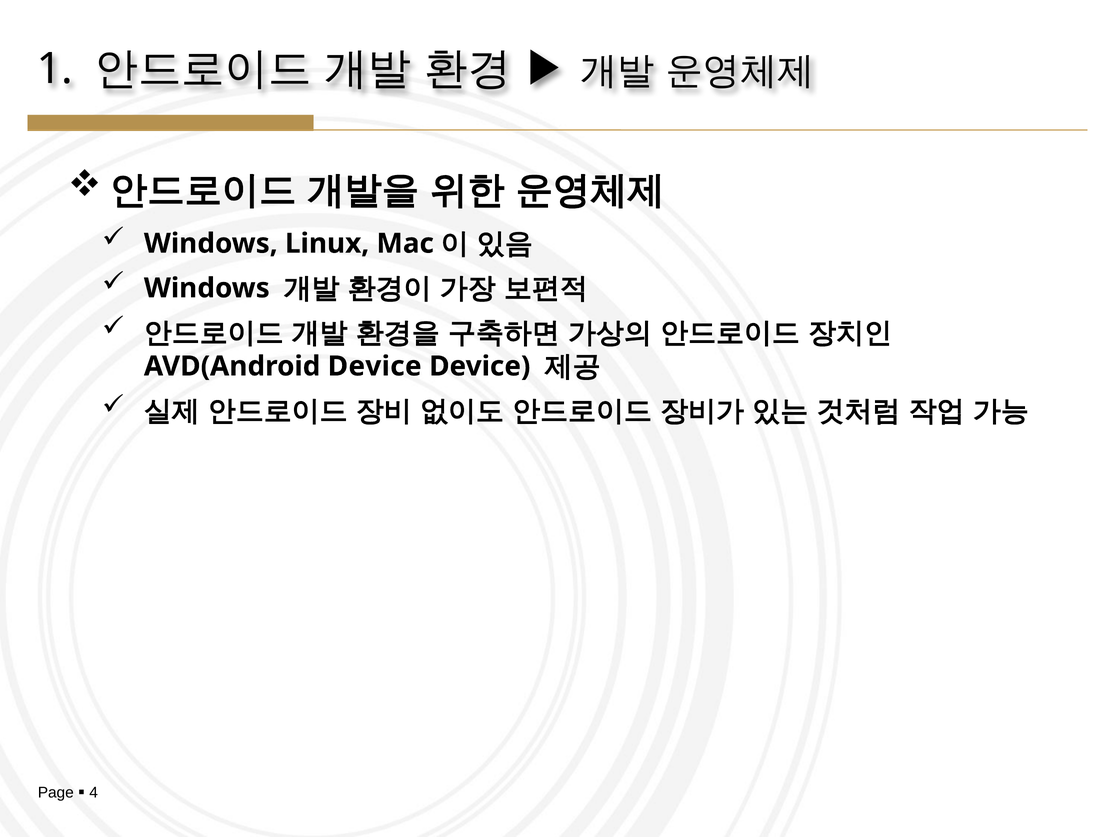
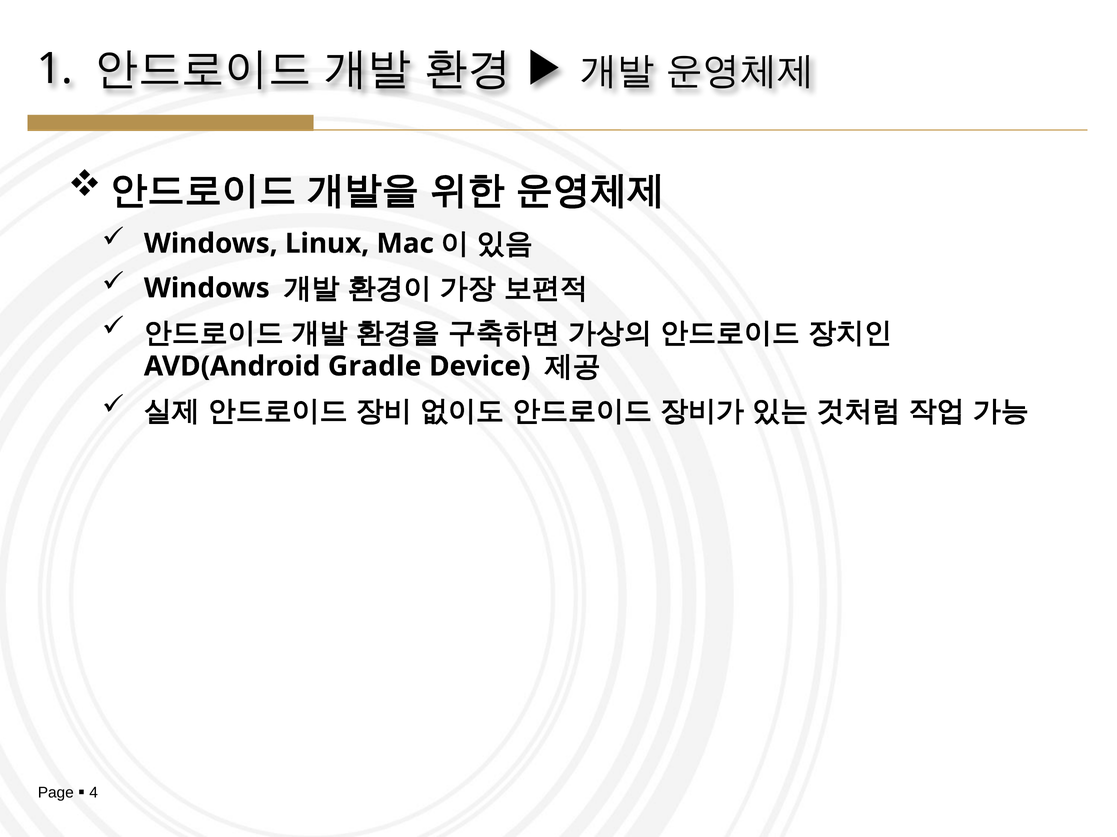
AVD(Android Device: Device -> Gradle
